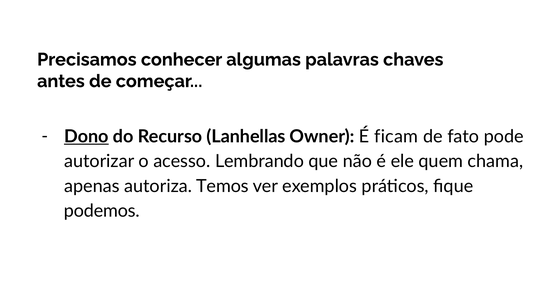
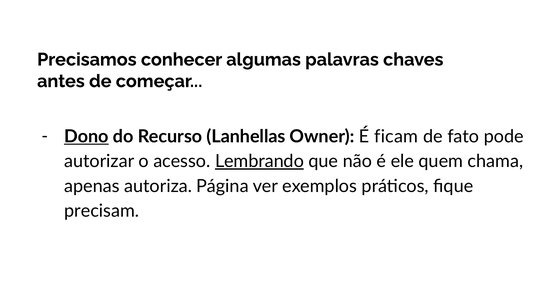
Lembrando underline: none -> present
Temos: Temos -> Página
podemos: podemos -> precisam
